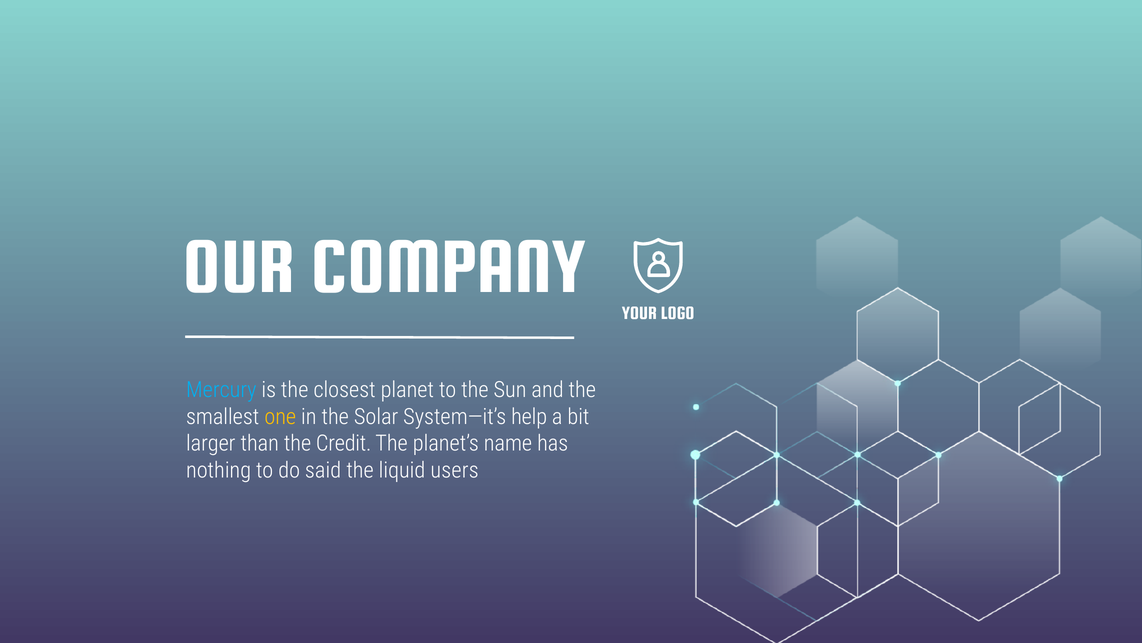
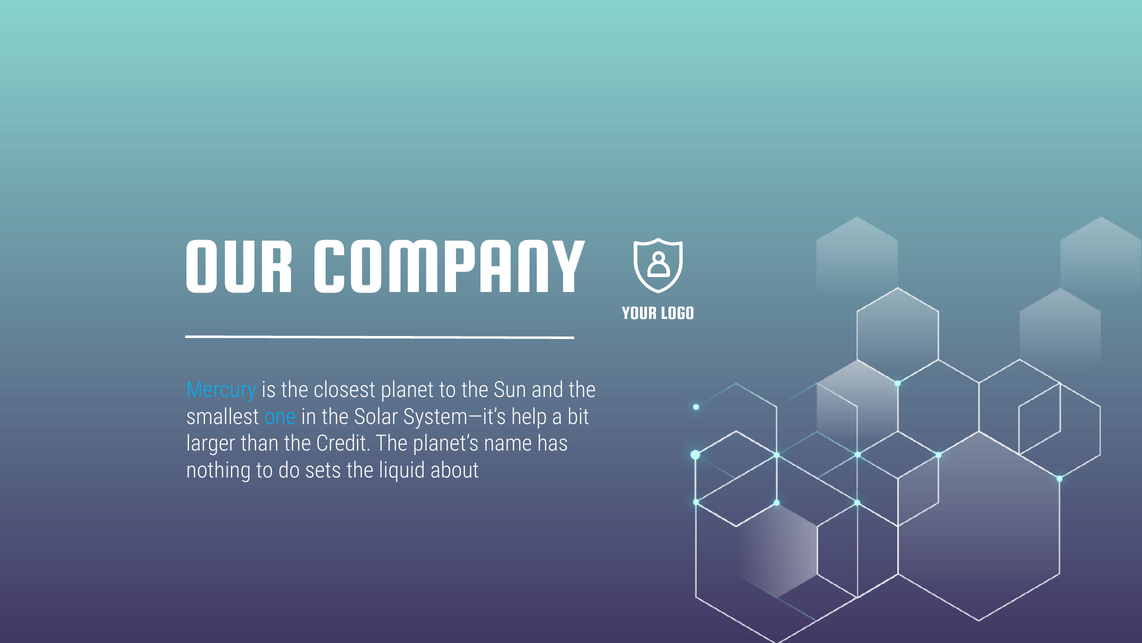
one colour: yellow -> light blue
said: said -> sets
users: users -> about
